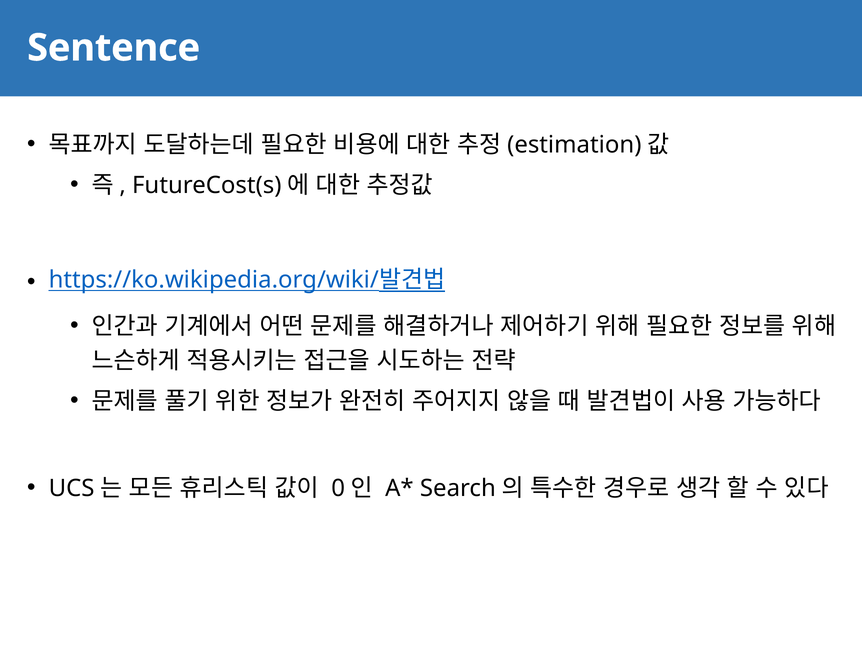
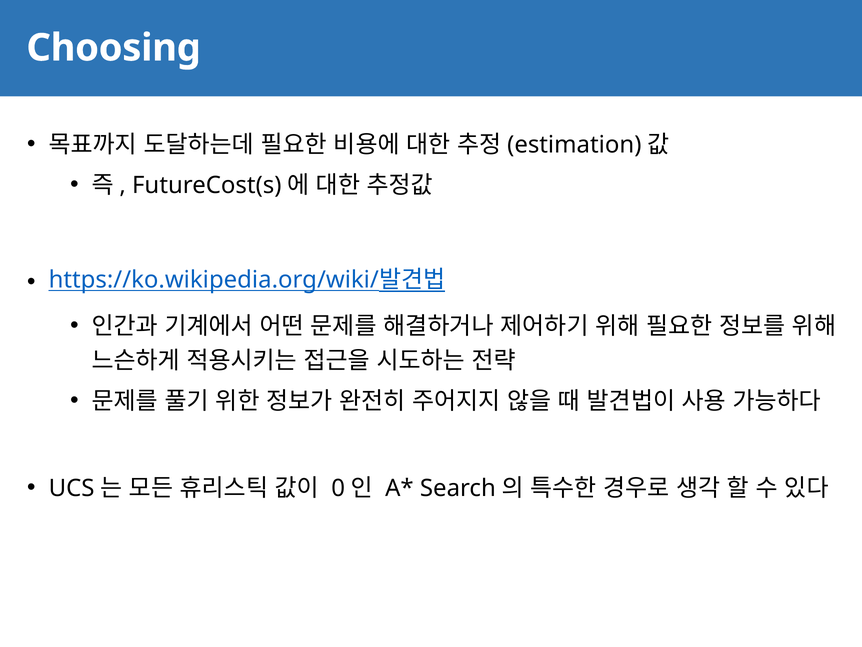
Sentence: Sentence -> Choosing
